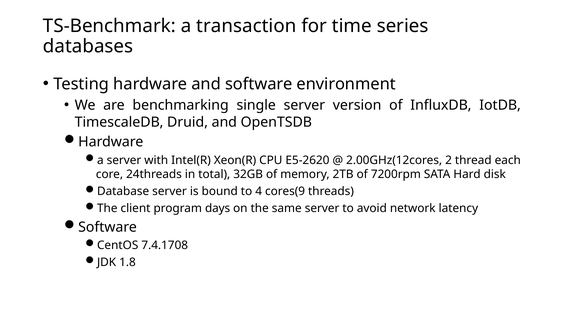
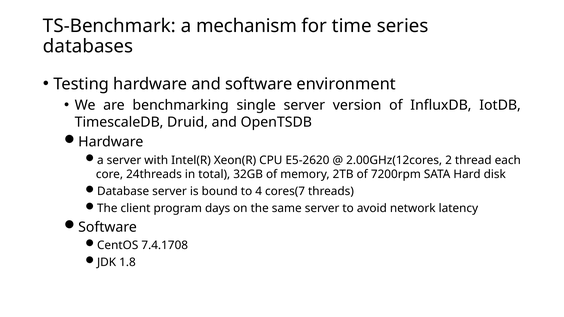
transaction: transaction -> mechanism
cores(9: cores(9 -> cores(7
